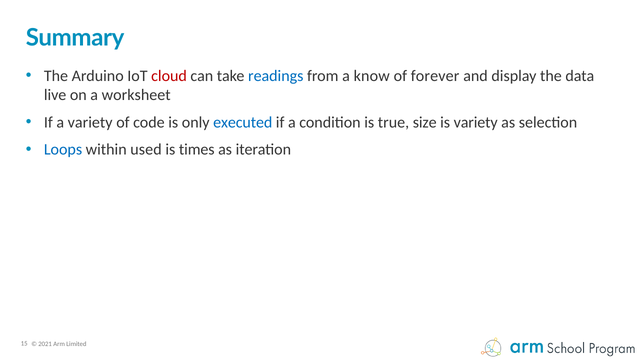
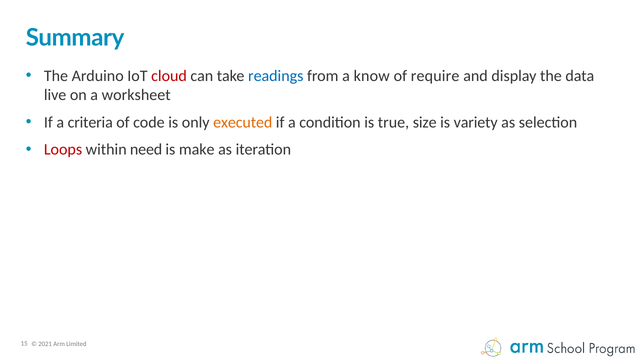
forever: forever -> require
a variety: variety -> criteria
executed colour: blue -> orange
Loops colour: blue -> red
used: used -> need
times: times -> make
